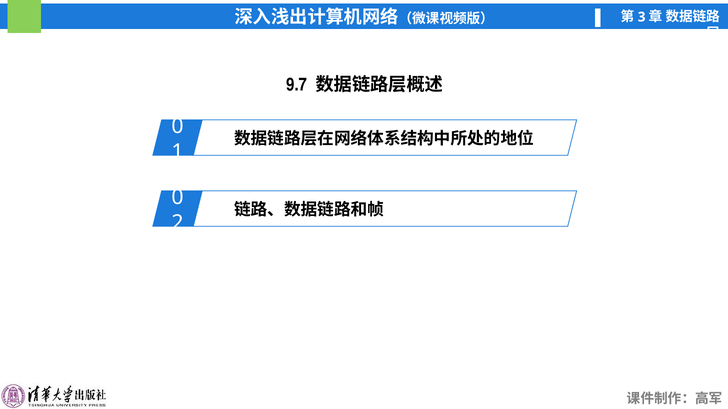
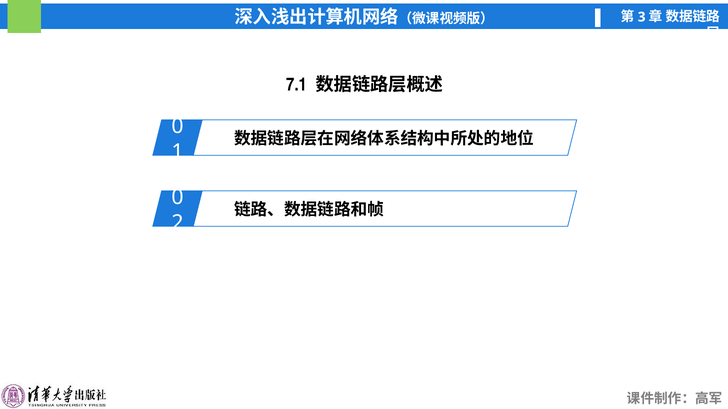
9.7: 9.7 -> 7.1
